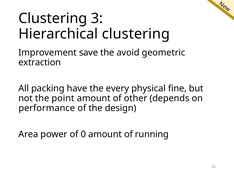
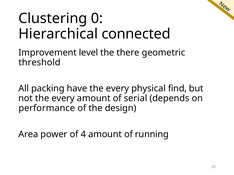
3: 3 -> 0
Hierarchical clustering: clustering -> connected
save: save -> level
avoid: avoid -> there
extraction: extraction -> threshold
fine: fine -> find
not the point: point -> every
other: other -> serial
0: 0 -> 4
